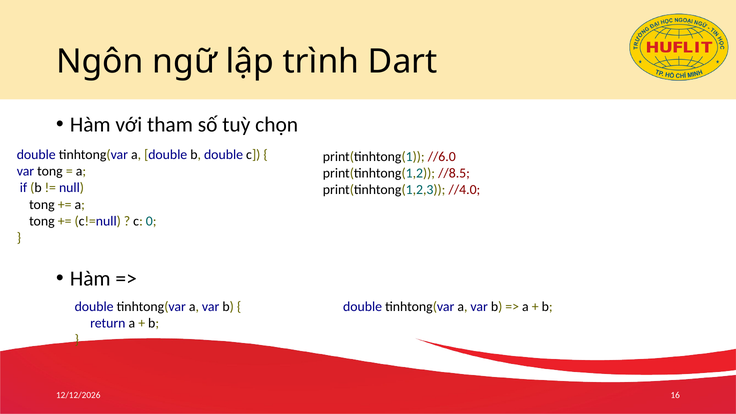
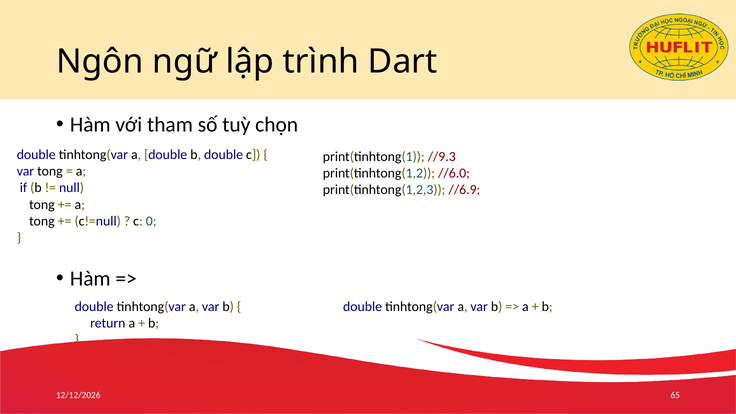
//6.0: //6.0 -> //9.3
//8.5: //8.5 -> //6.0
//4.0: //4.0 -> //6.9
16: 16 -> 65
